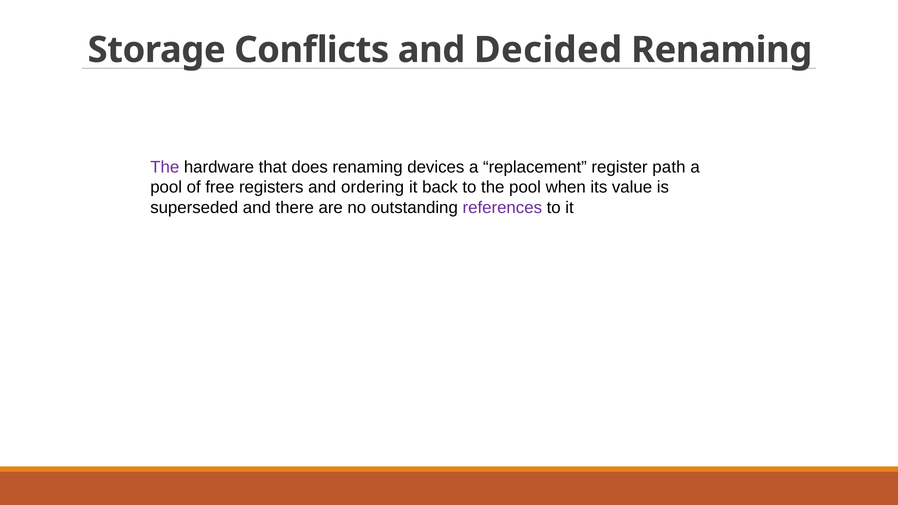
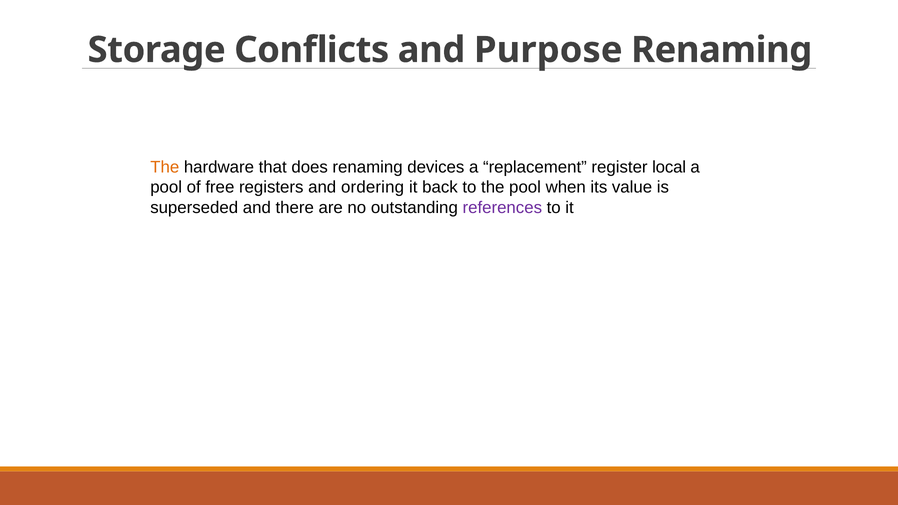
Decided: Decided -> Purpose
The at (165, 167) colour: purple -> orange
path: path -> local
